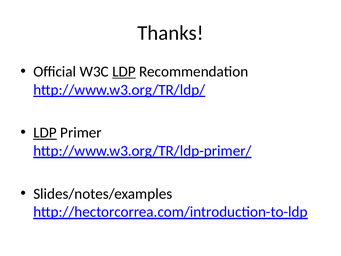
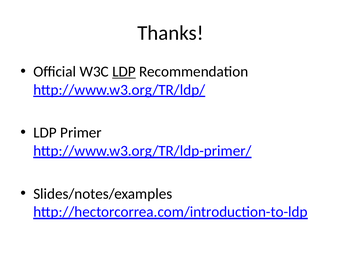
LDP at (45, 133) underline: present -> none
